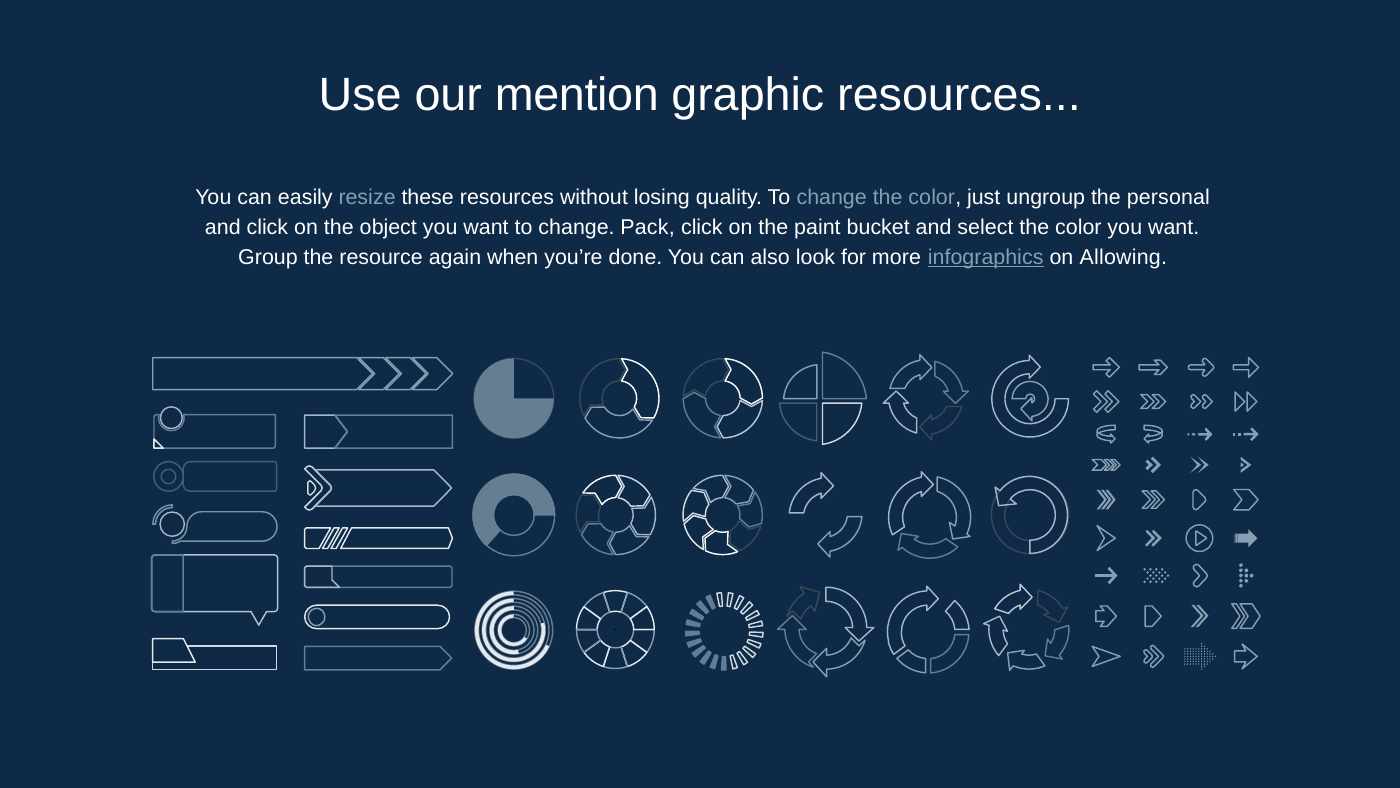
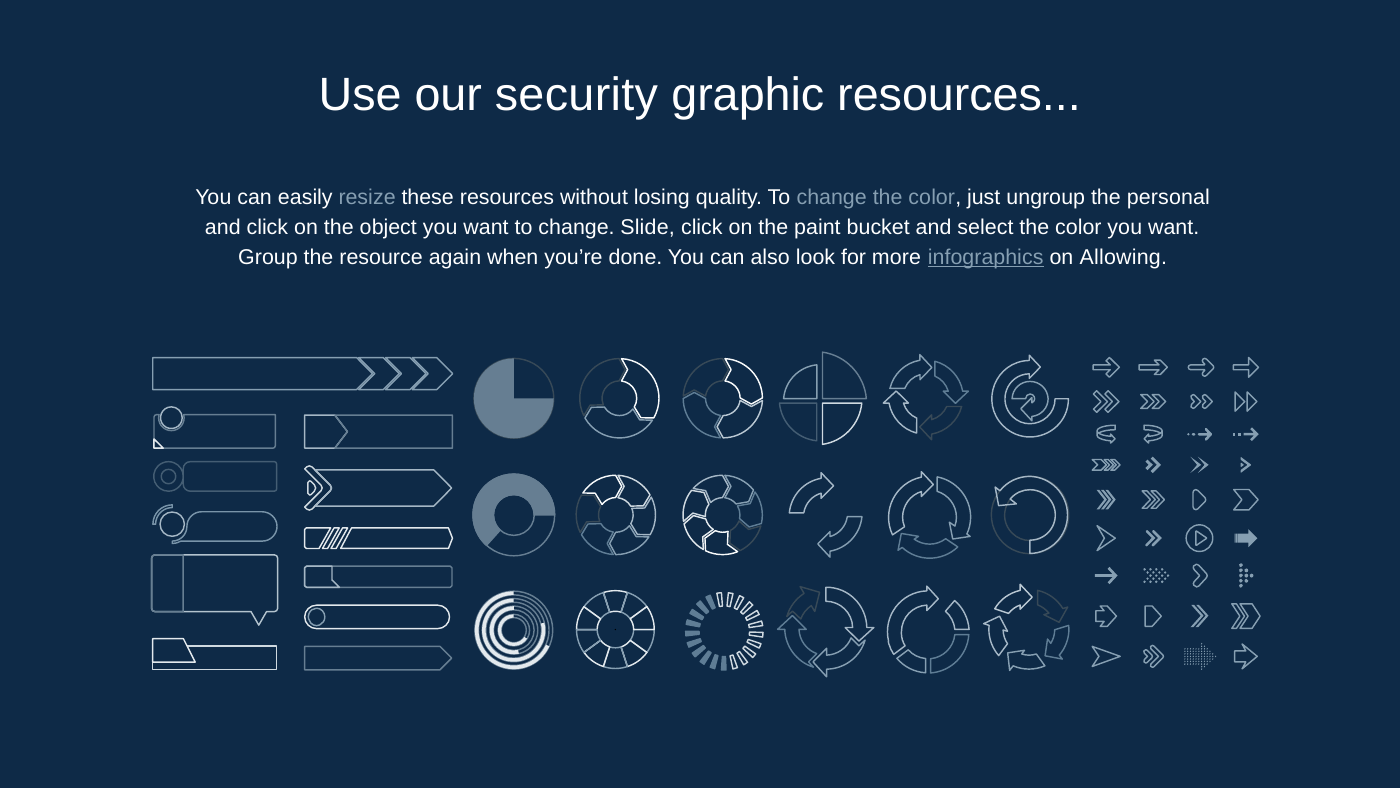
mention: mention -> security
Pack: Pack -> Slide
